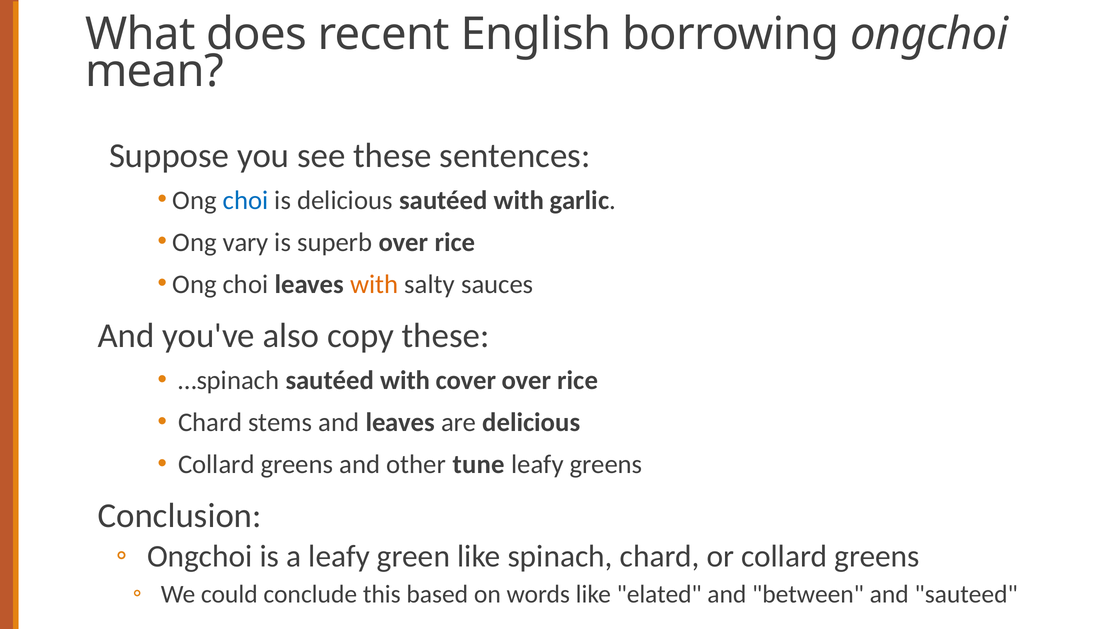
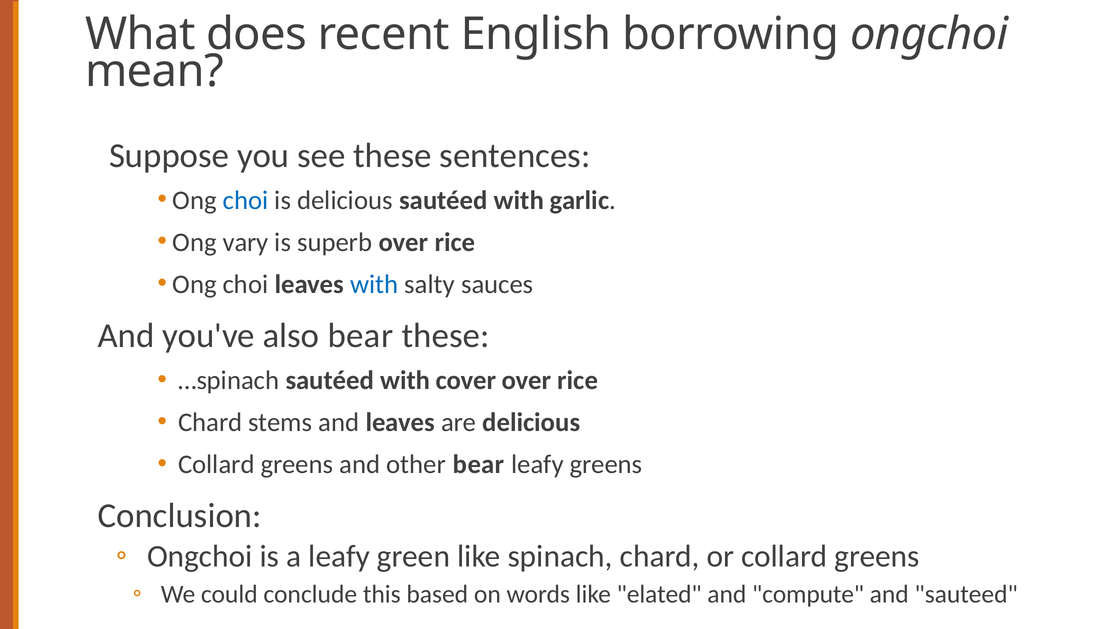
with at (374, 284) colour: orange -> blue
also copy: copy -> bear
other tune: tune -> bear
between: between -> compute
